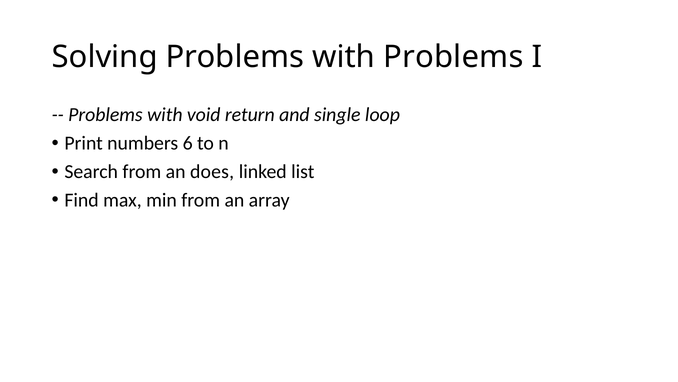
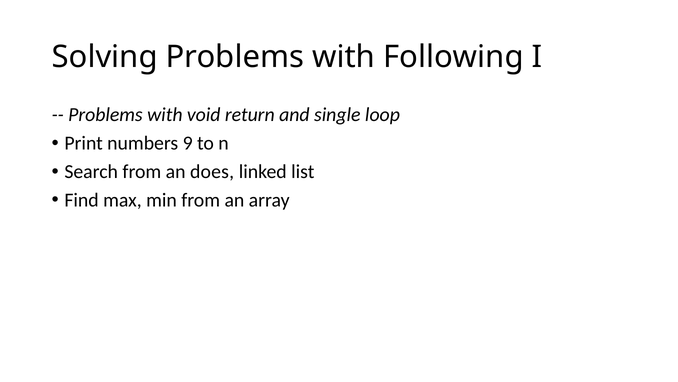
with Problems: Problems -> Following
6: 6 -> 9
